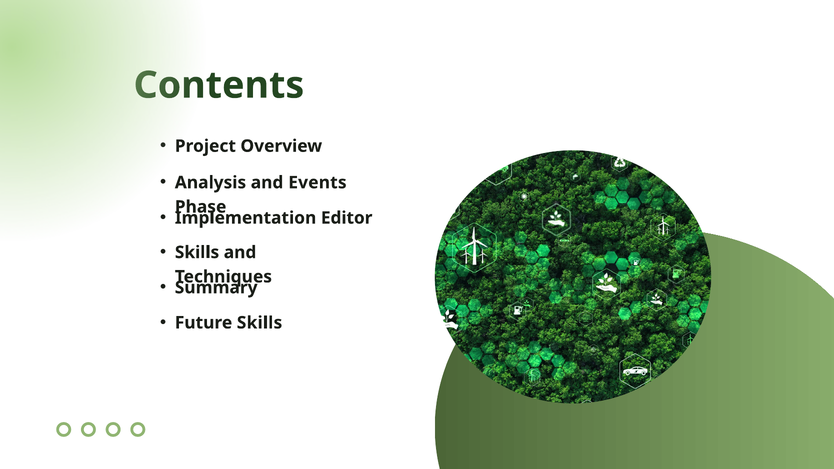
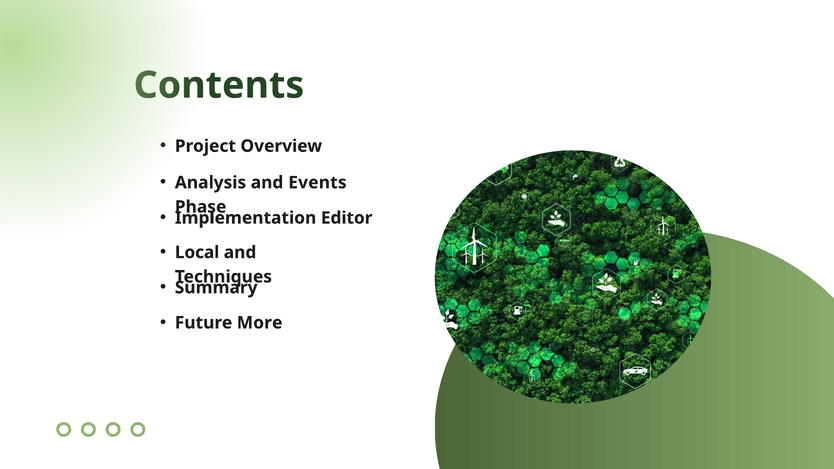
Skills at (197, 252): Skills -> Local
Future Skills: Skills -> More
